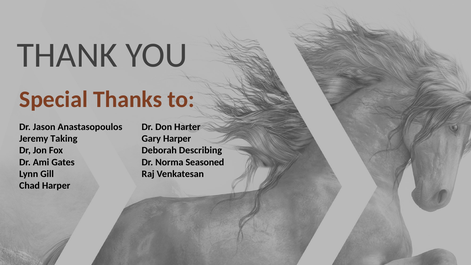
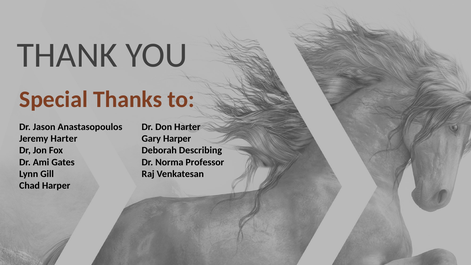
Jeremy Taking: Taking -> Harter
Seasoned: Seasoned -> Professor
